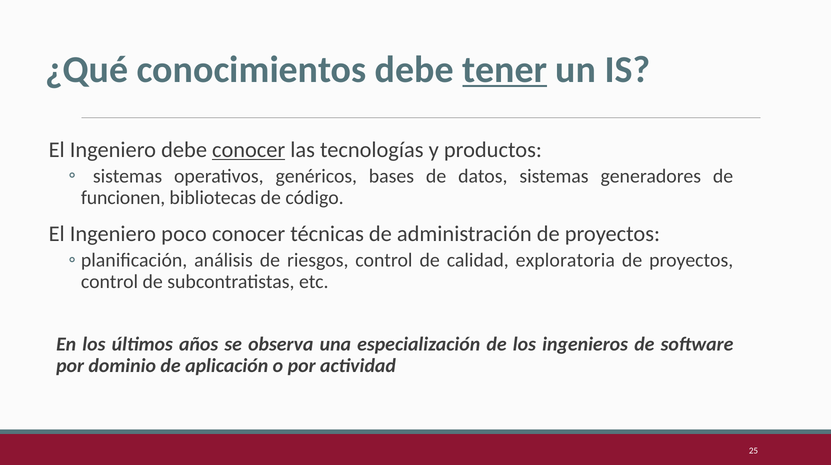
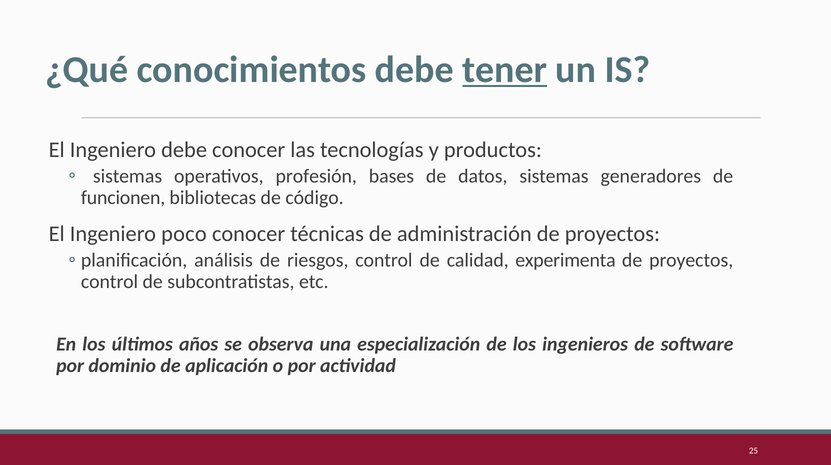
conocer at (249, 150) underline: present -> none
genéricos: genéricos -> profesión
exploratoria: exploratoria -> experimenta
